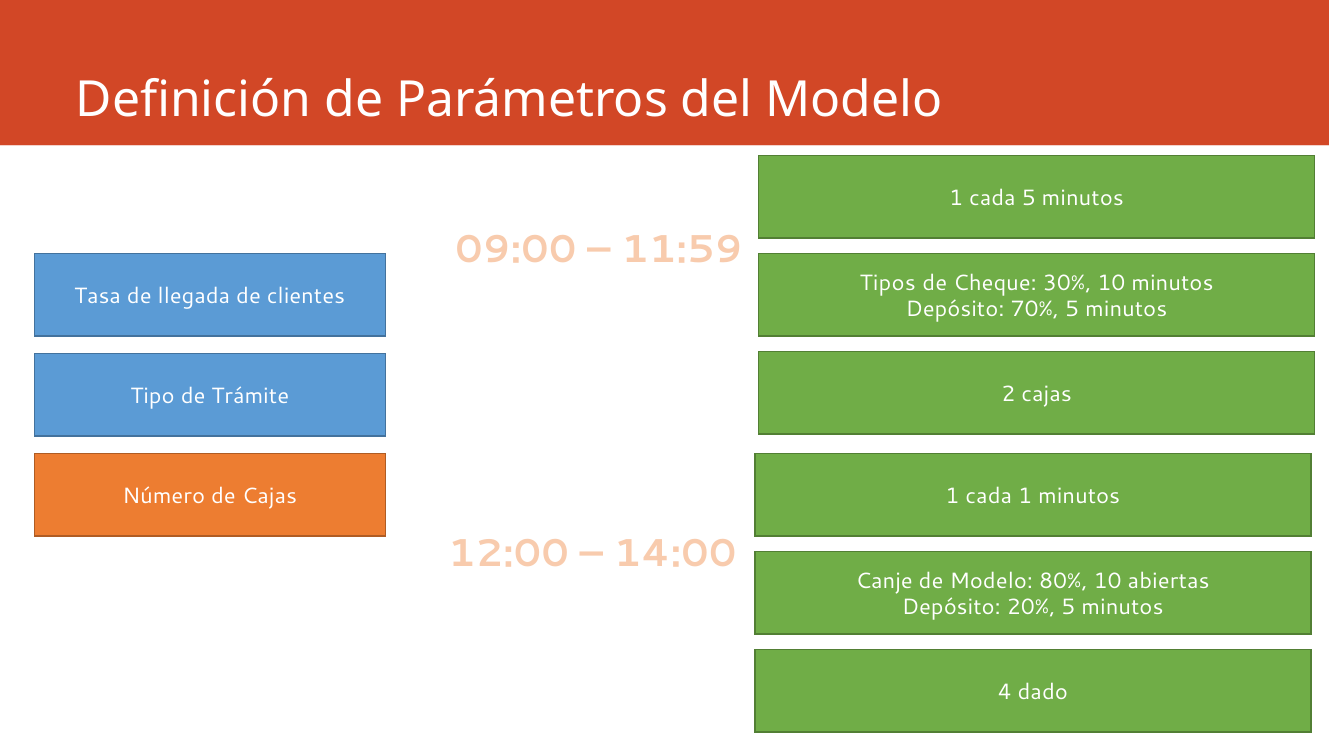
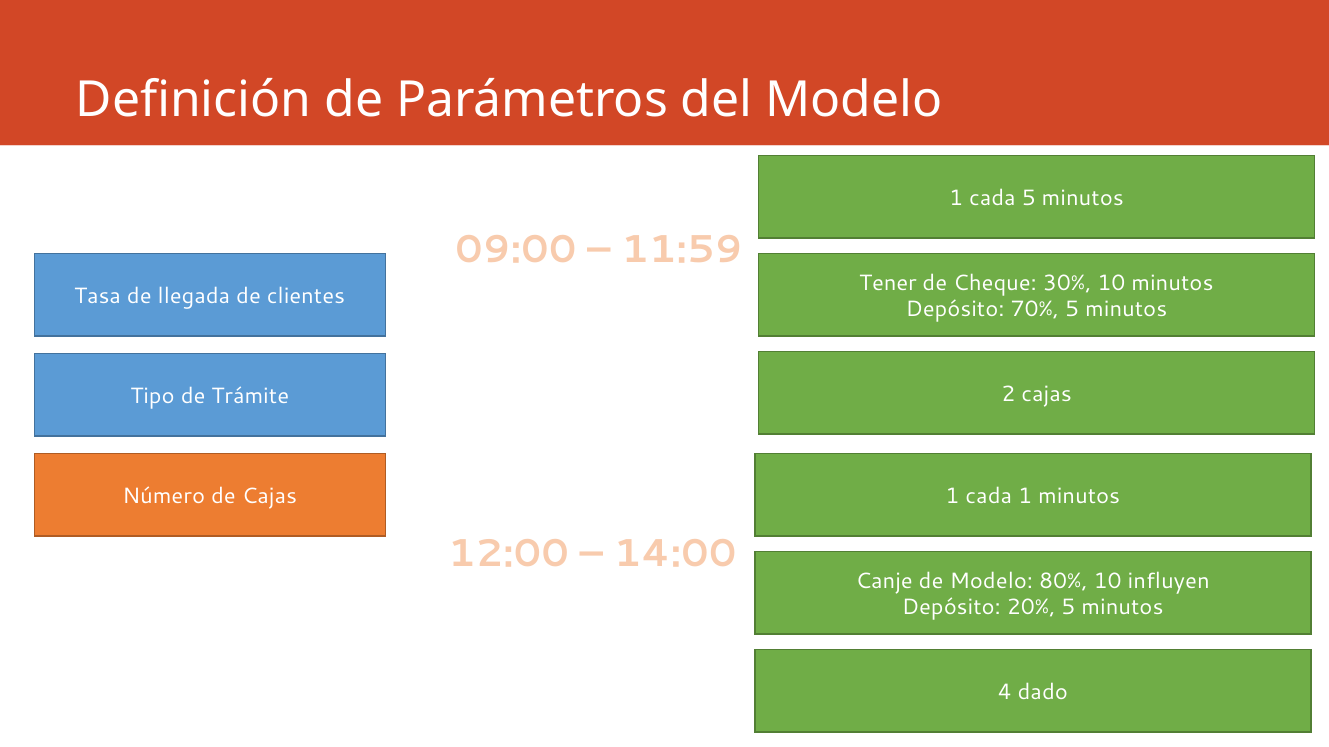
Tipos: Tipos -> Tener
abiertas: abiertas -> influyen
